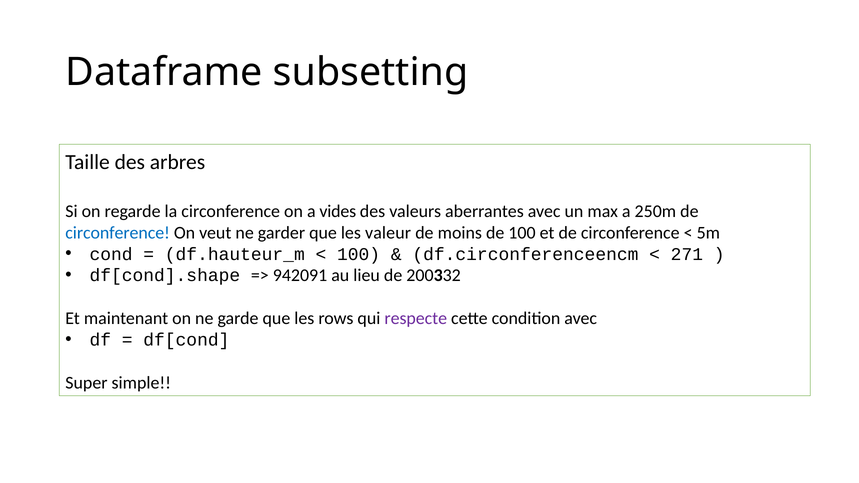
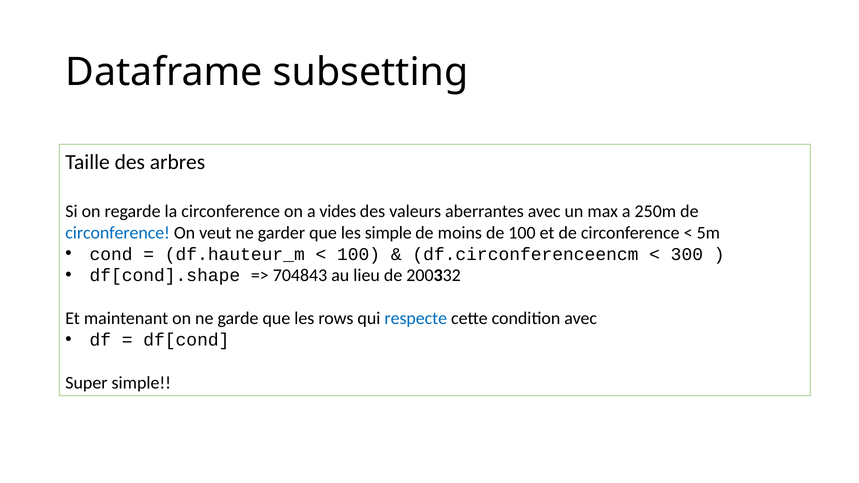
les valeur: valeur -> simple
271: 271 -> 300
942091: 942091 -> 704843
respecte colour: purple -> blue
